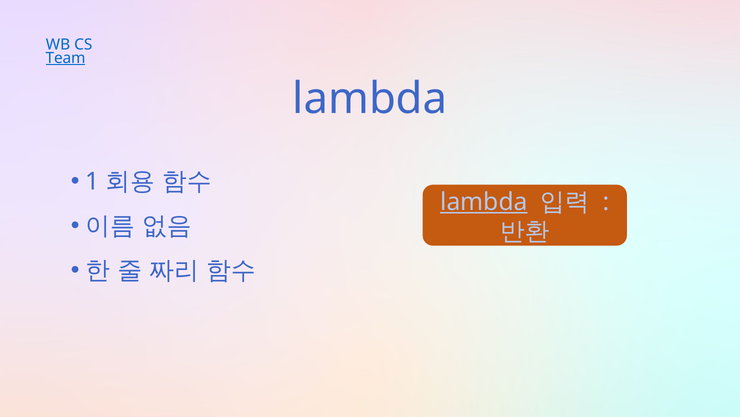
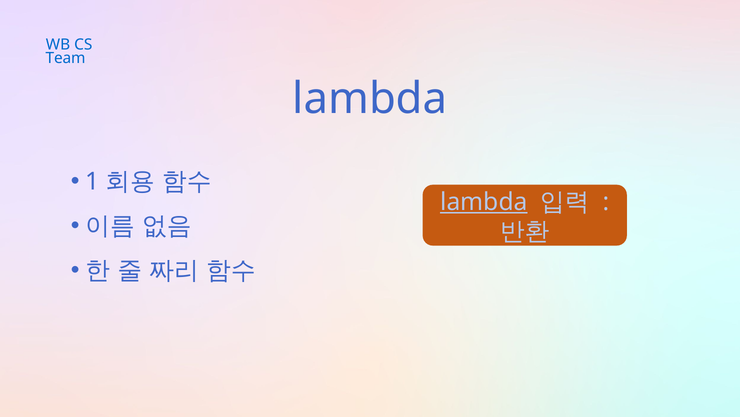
Team underline: present -> none
